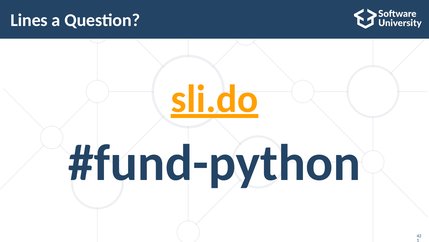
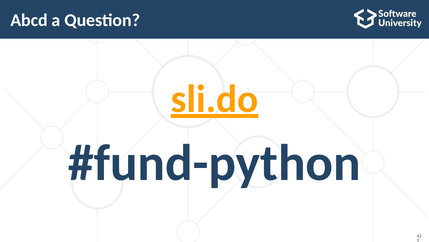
Lines: Lines -> Abcd
